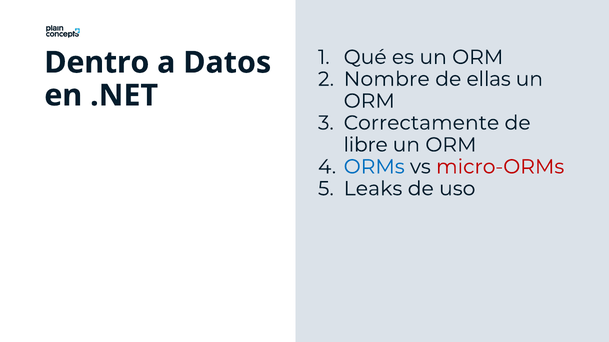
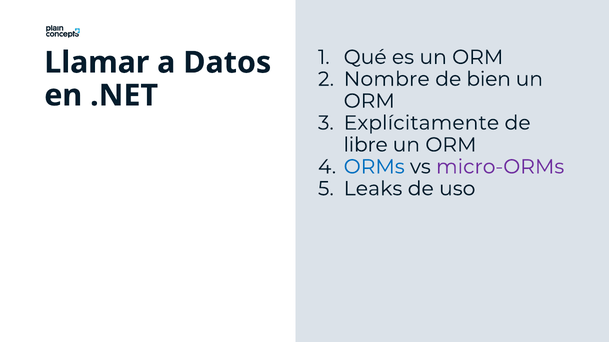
Dentro: Dentro -> Llamar
ellas: ellas -> bien
Correctamente: Correctamente -> Explícitamente
micro-ORMs colour: red -> purple
